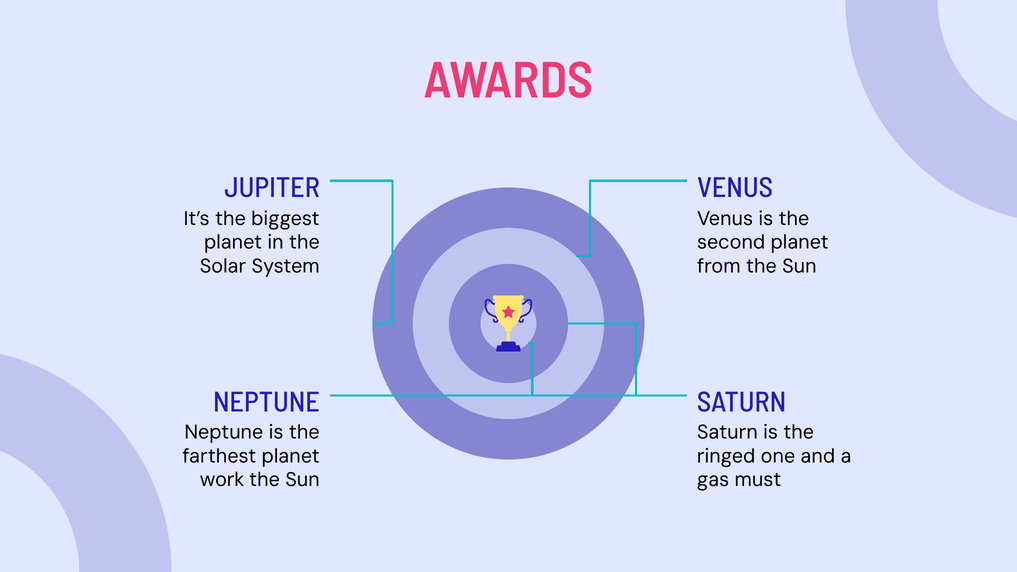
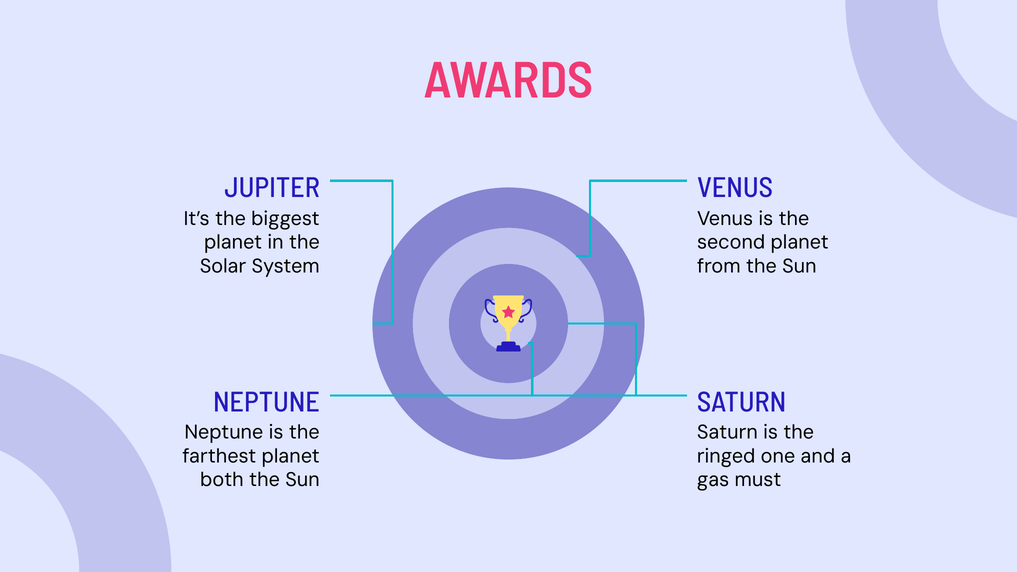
work: work -> both
